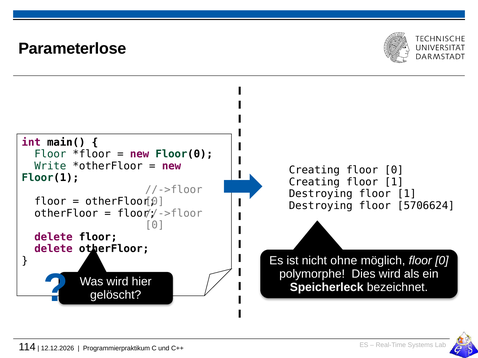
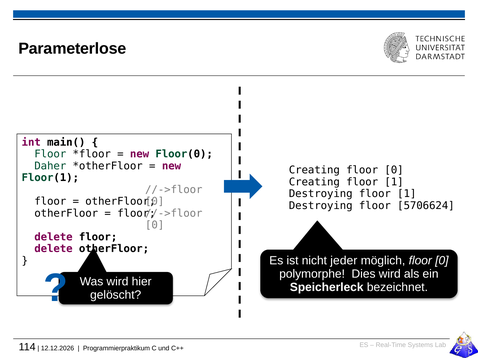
Write: Write -> Daher
ohne: ohne -> jeder
